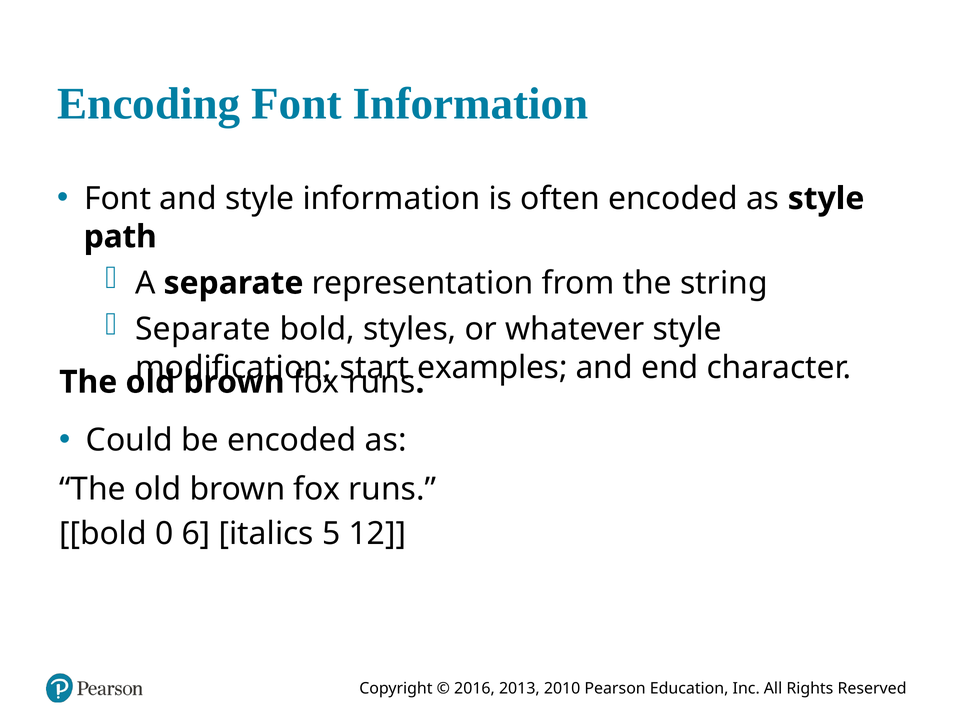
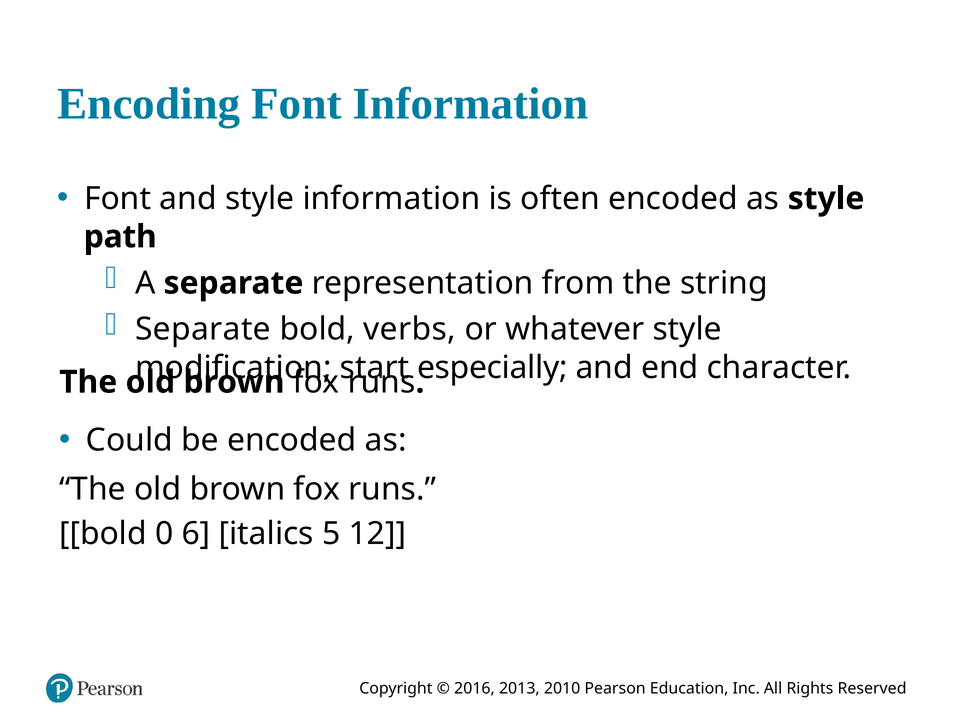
styles: styles -> verbs
examples: examples -> especially
